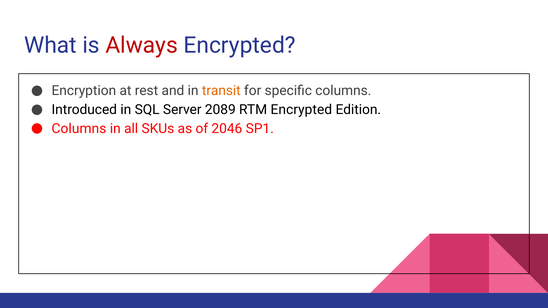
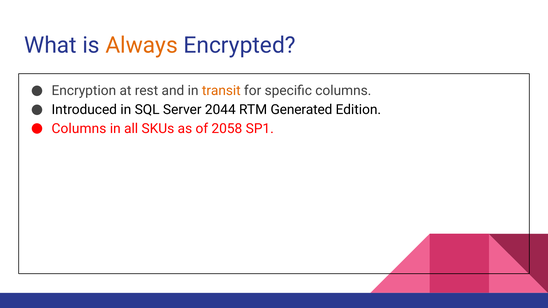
Always colour: red -> orange
2089: 2089 -> 2044
RTM Encrypted: Encrypted -> Generated
2046: 2046 -> 2058
